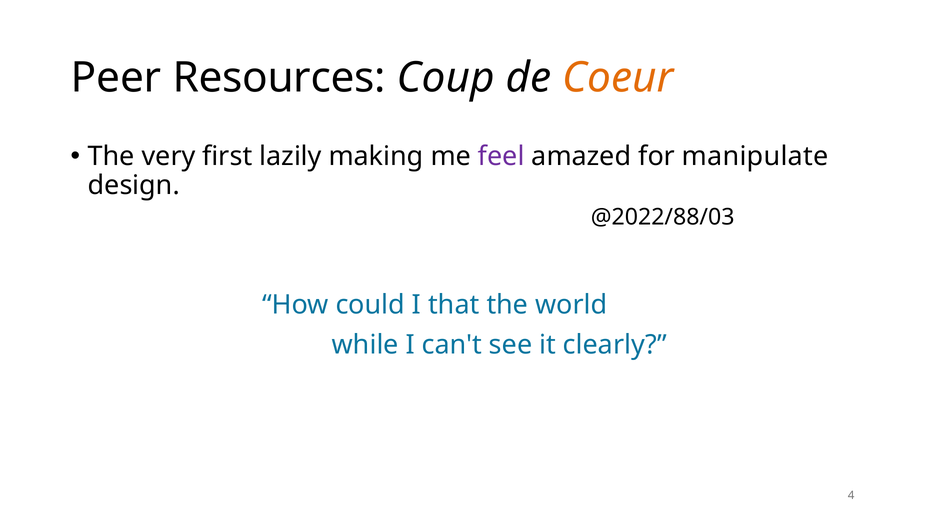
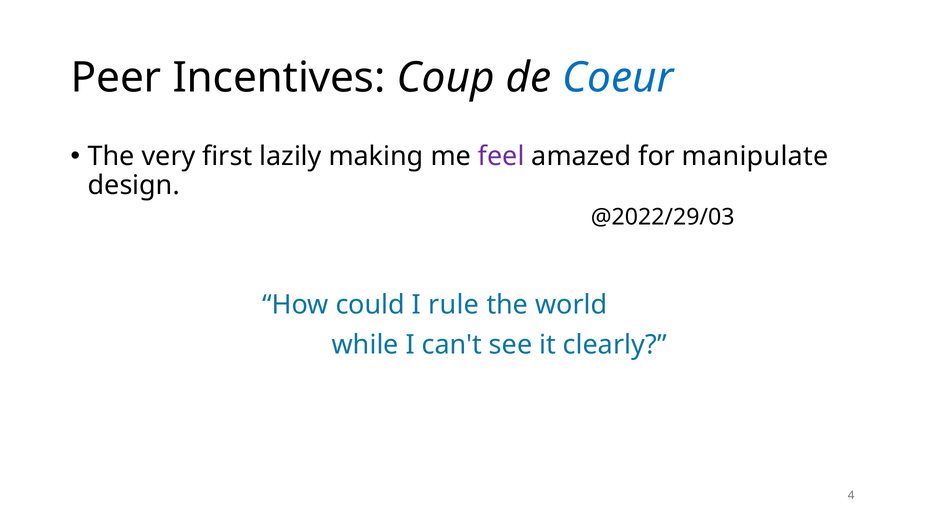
Resources: Resources -> Incentives
Coeur colour: orange -> blue
@2022/88/03: @2022/88/03 -> @2022/29/03
that: that -> rule
